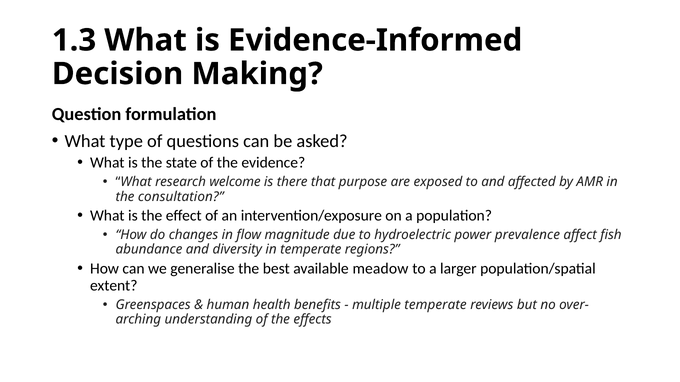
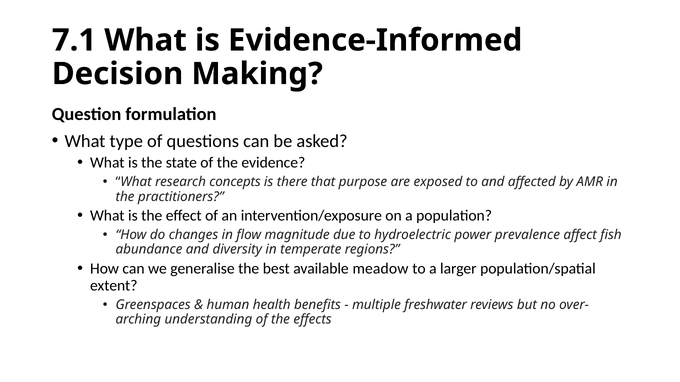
1.3: 1.3 -> 7.1
welcome: welcome -> concepts
consultation: consultation -> practitioners
multiple temperate: temperate -> freshwater
